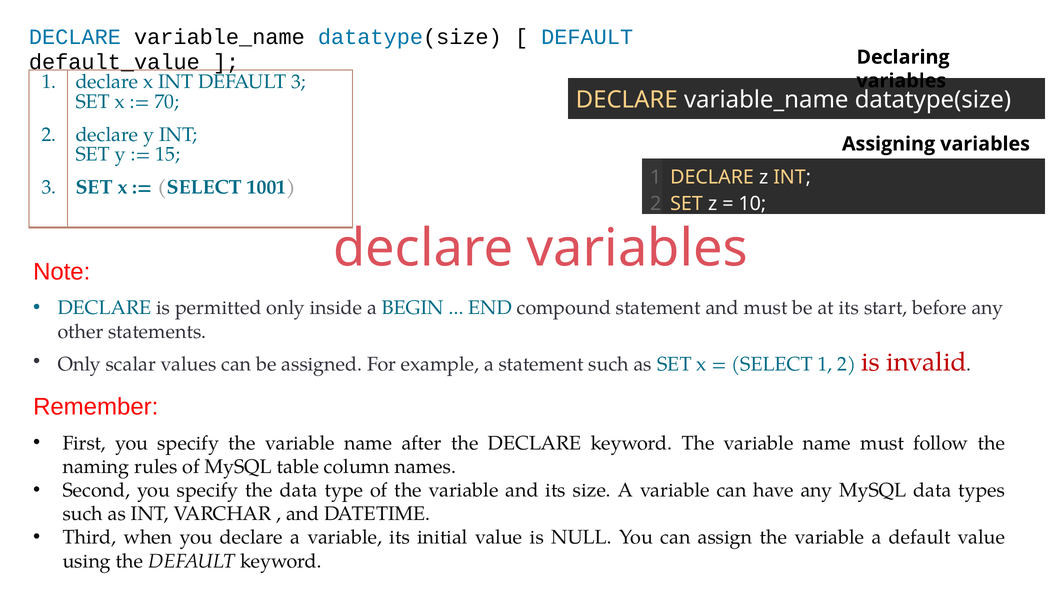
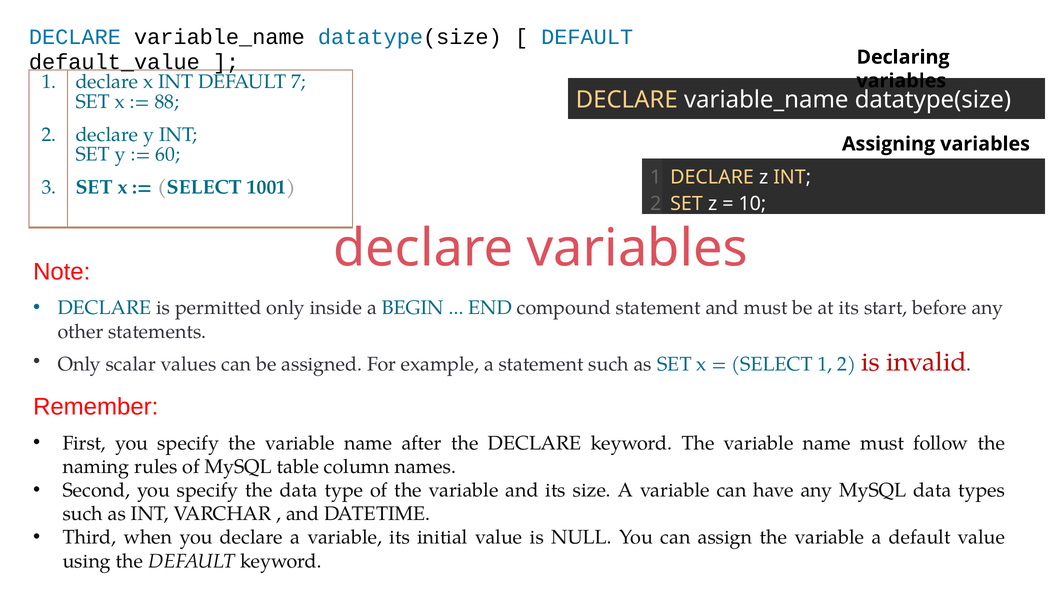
DEFAULT 3: 3 -> 7
70: 70 -> 88
15: 15 -> 60
